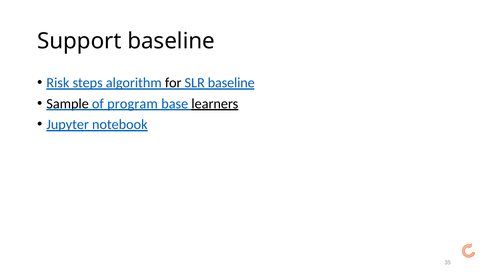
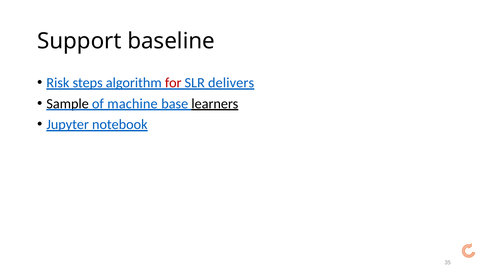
for colour: black -> red
SLR baseline: baseline -> delivers
program: program -> machine
